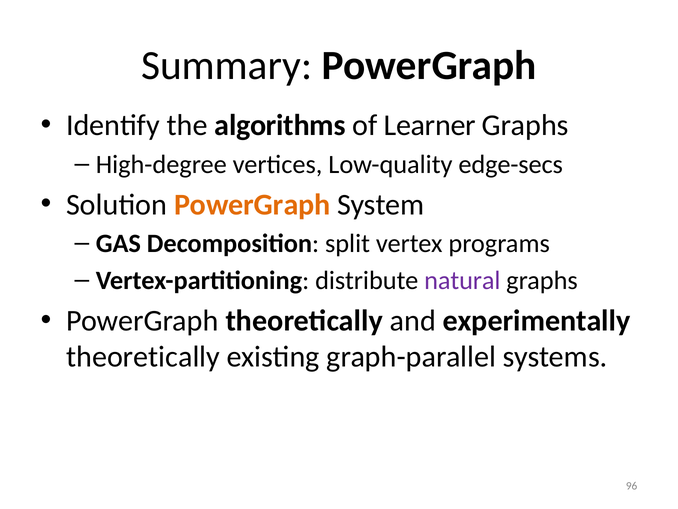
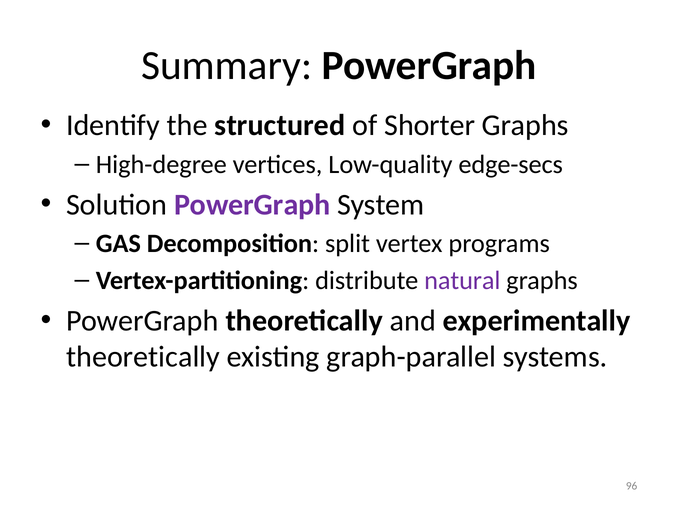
algorithms: algorithms -> structured
Learner: Learner -> Shorter
PowerGraph at (252, 204) colour: orange -> purple
